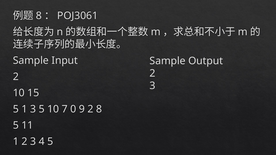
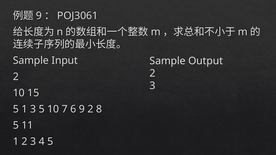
8 at (39, 16): 8 -> 9
0: 0 -> 6
